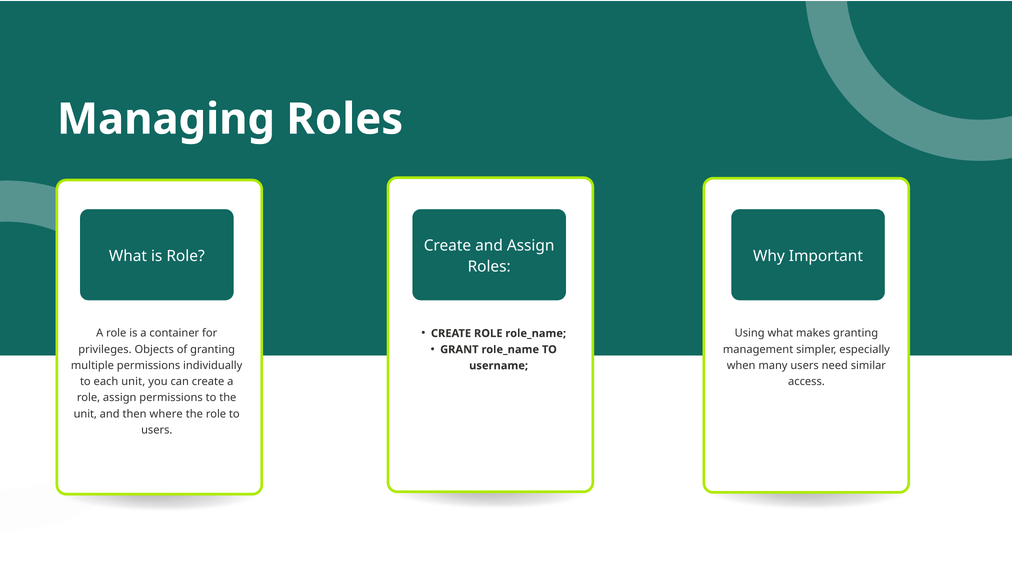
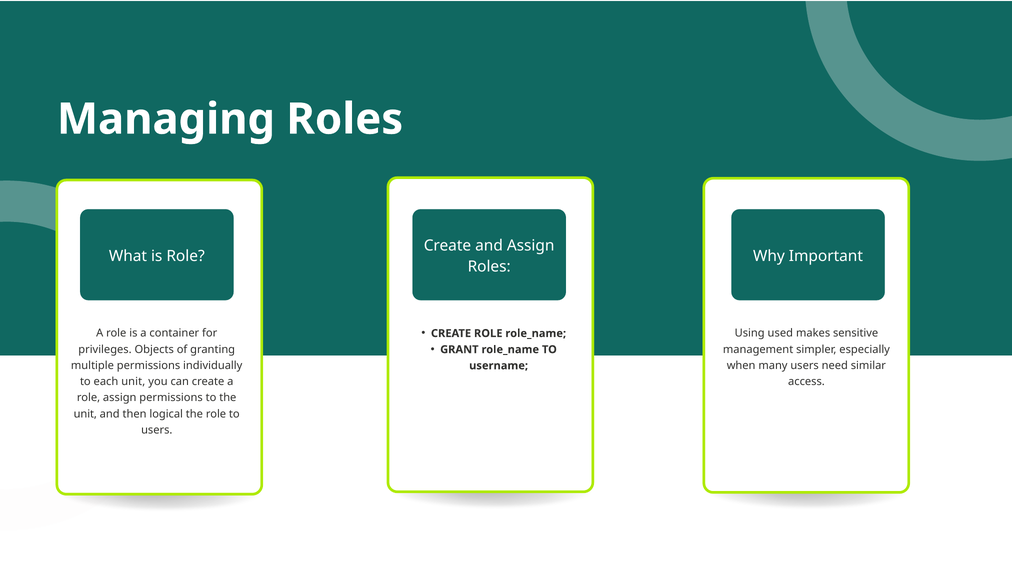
Using what: what -> used
makes granting: granting -> sensitive
where: where -> logical
